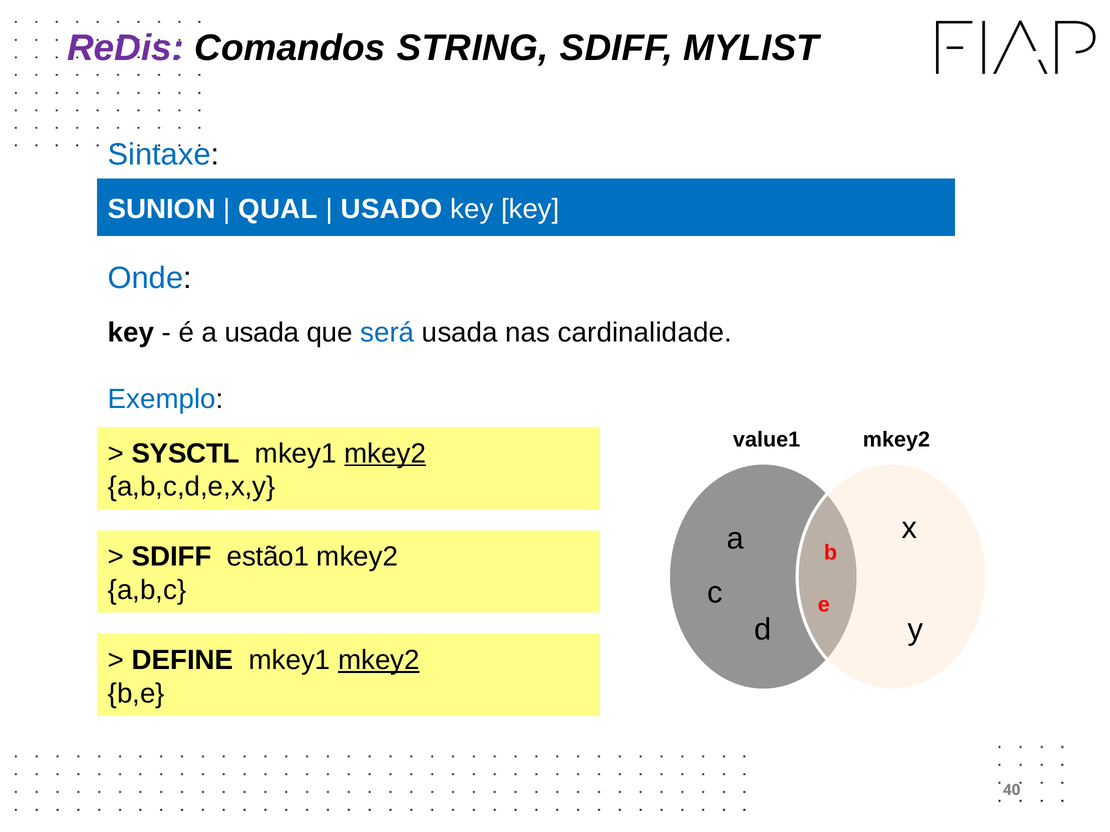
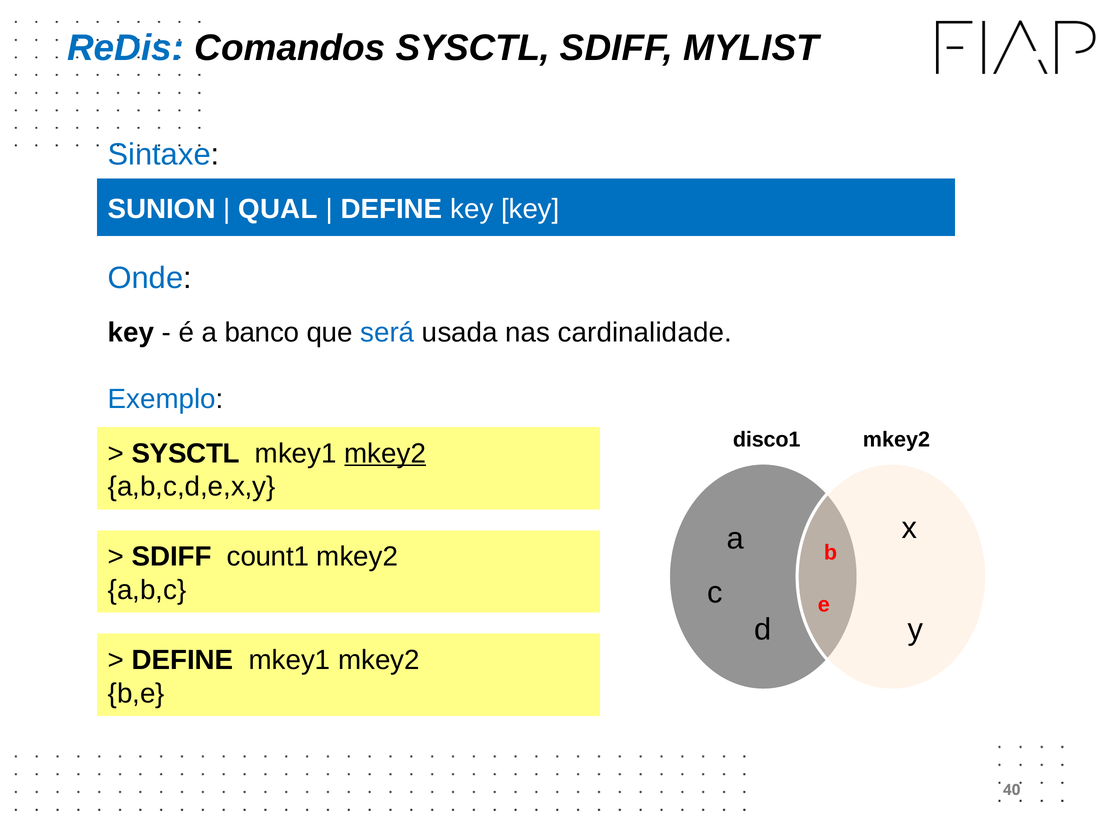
ReDis colour: purple -> blue
Comandos STRING: STRING -> SYSCTL
USADO at (391, 209): USADO -> DEFINE
a usada: usada -> banco
value1: value1 -> disco1
estão1: estão1 -> count1
mkey2 at (379, 661) underline: present -> none
